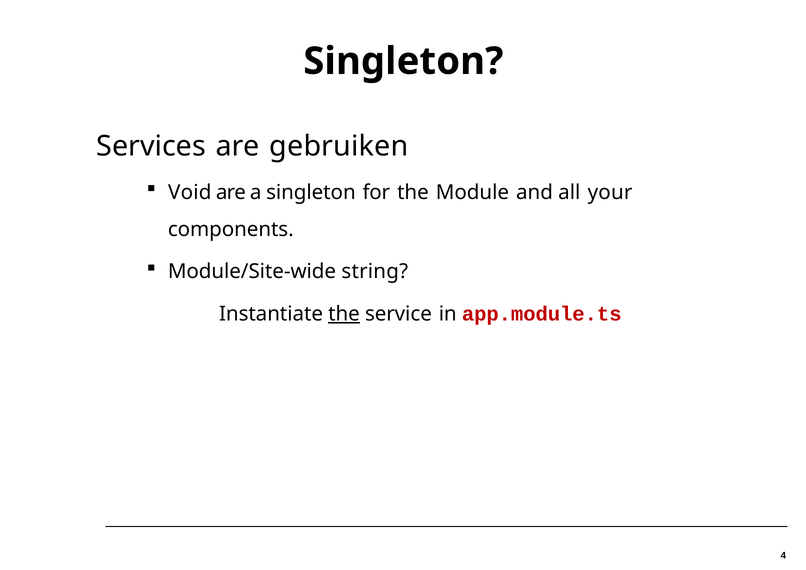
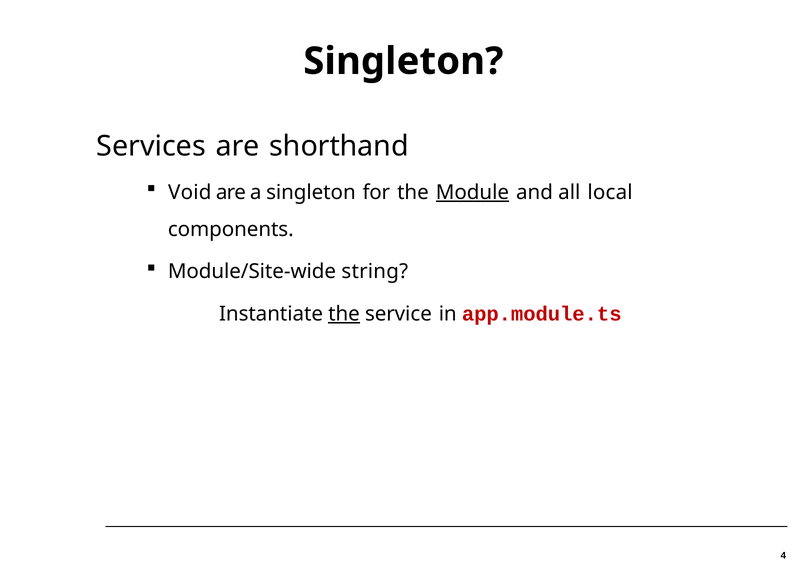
gebruiken: gebruiken -> shorthand
Module underline: none -> present
your: your -> local
